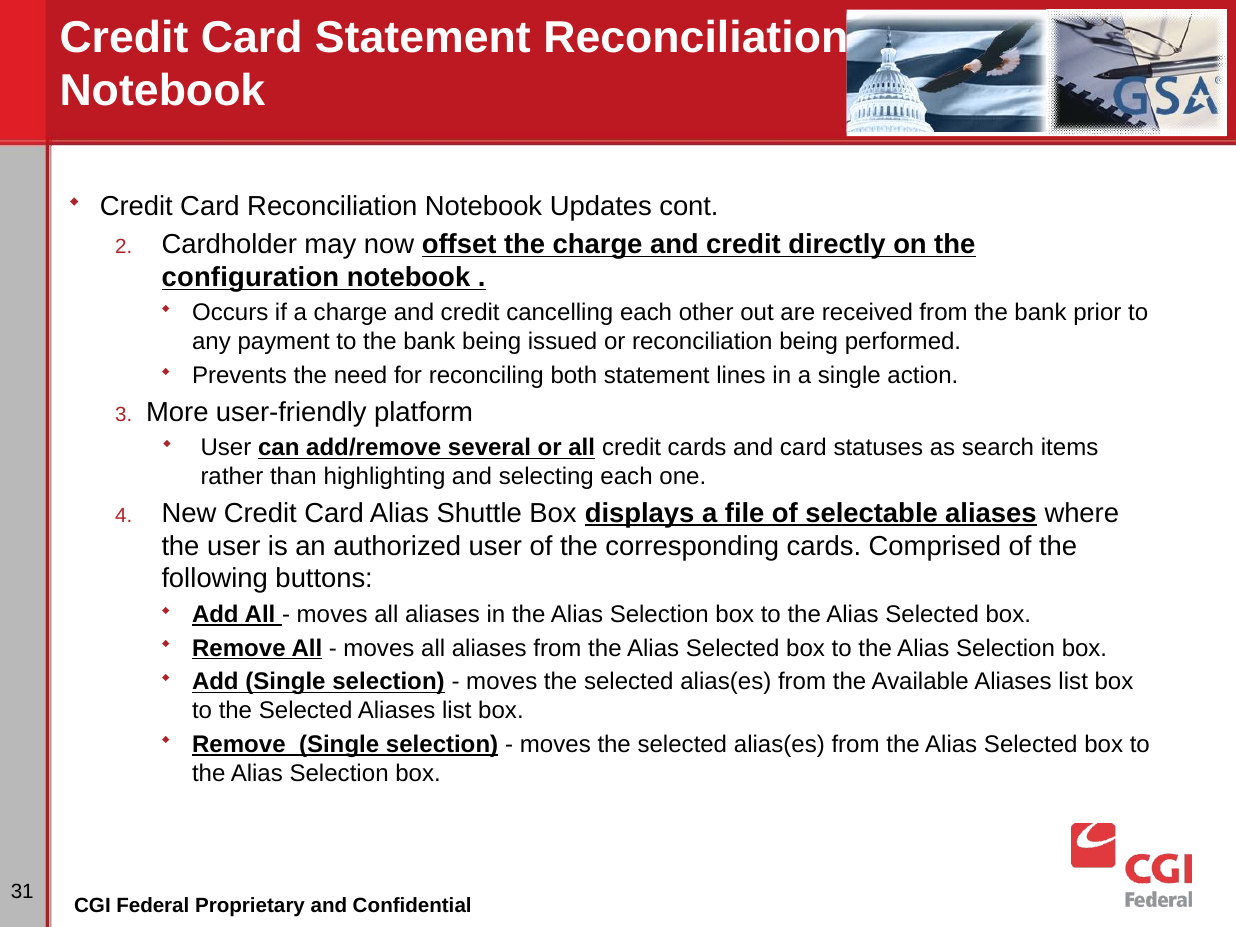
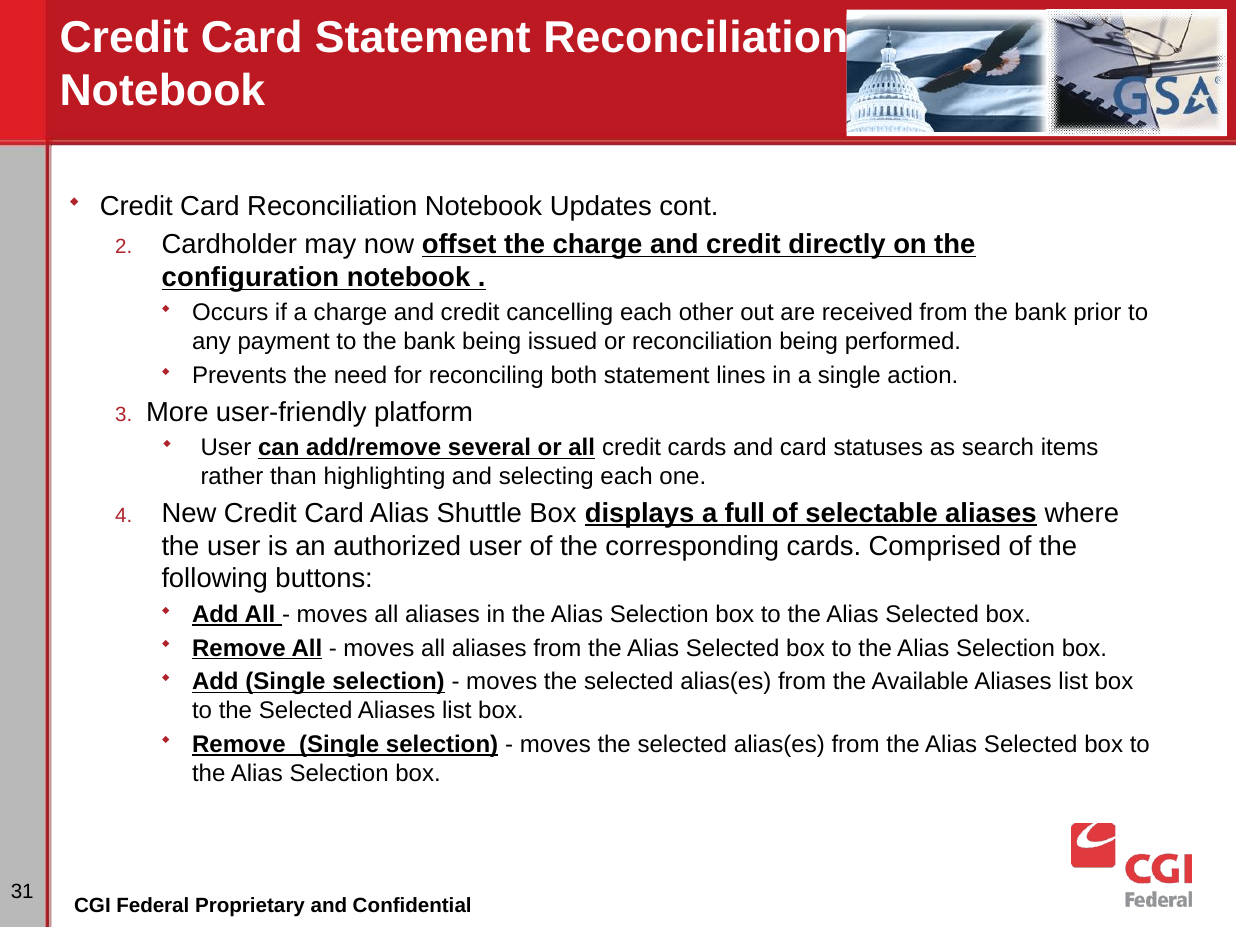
file: file -> full
